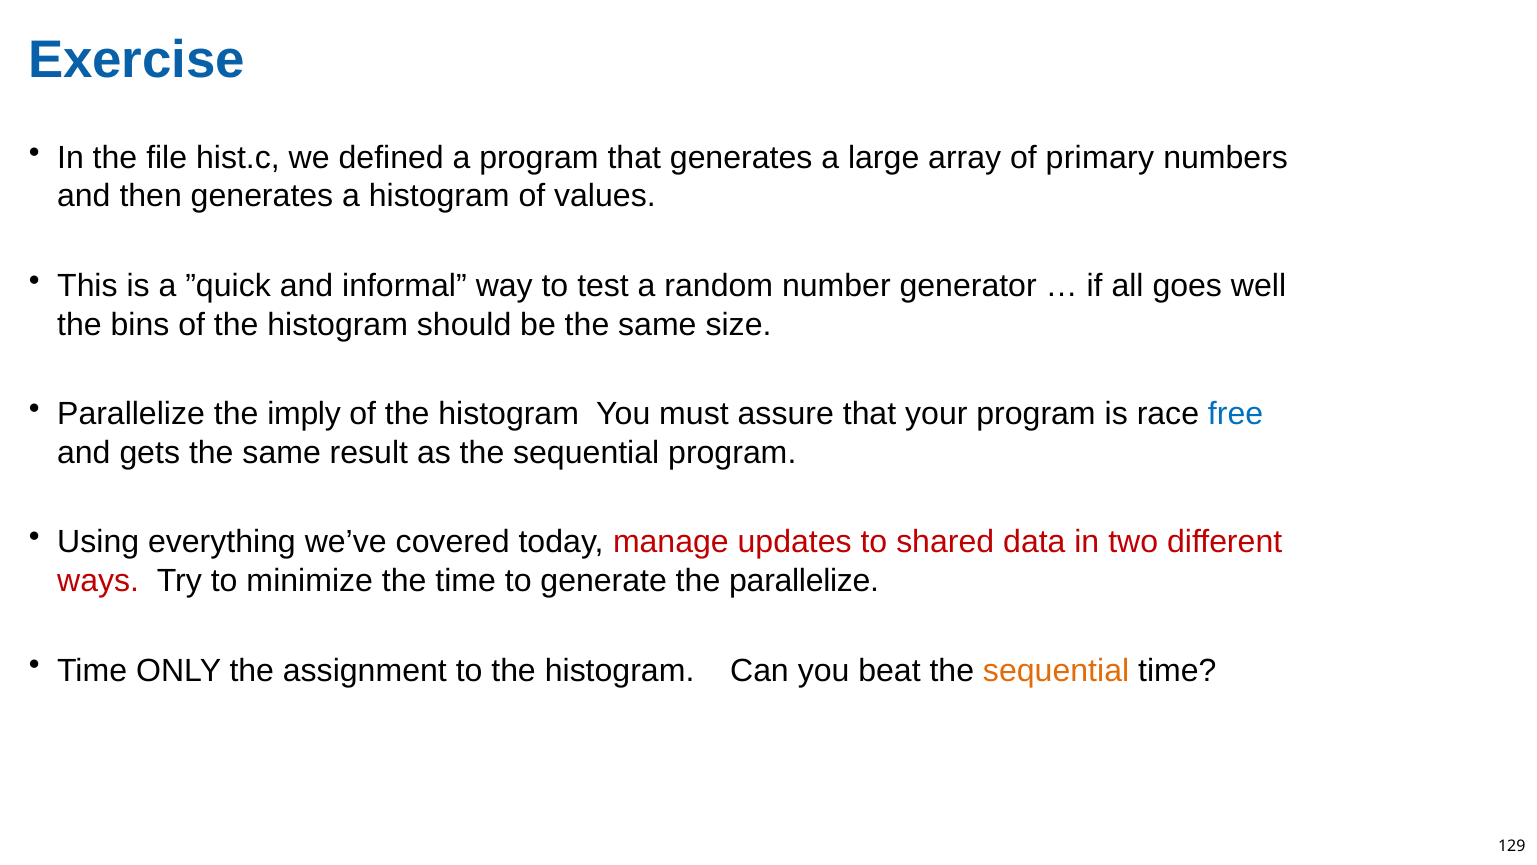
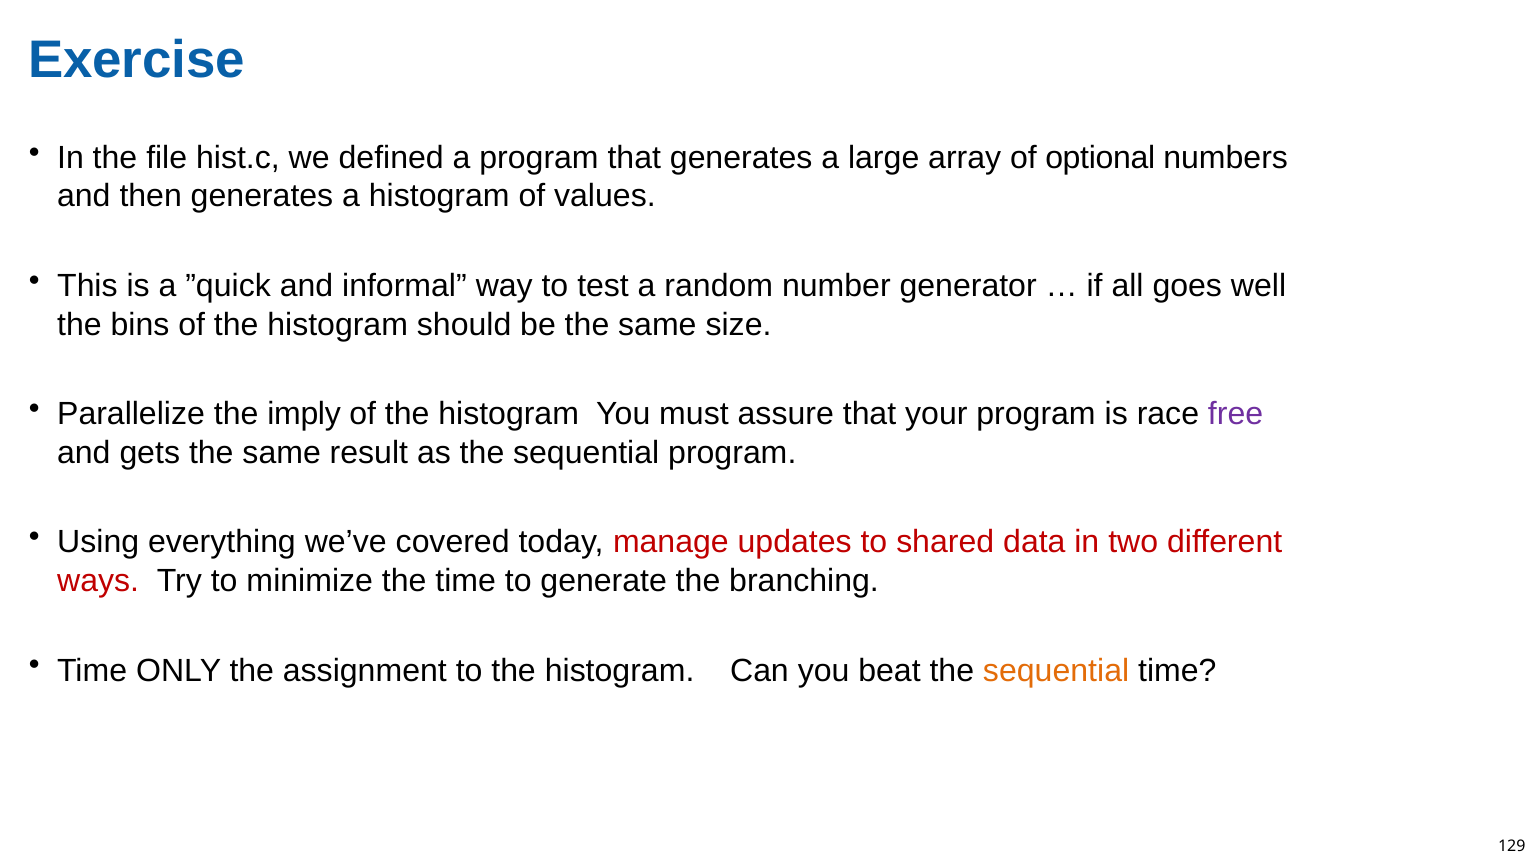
primary: primary -> optional
free colour: blue -> purple
the parallelize: parallelize -> branching
